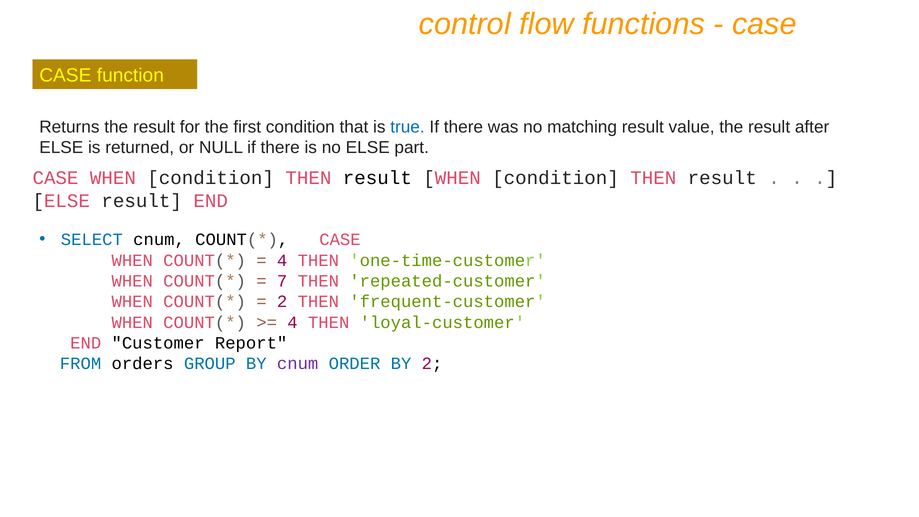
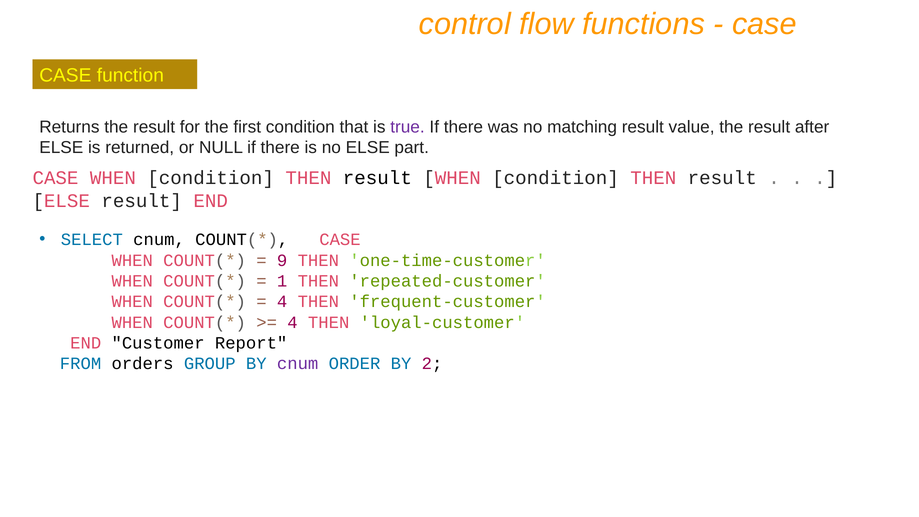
true colour: blue -> purple
4 at (282, 260): 4 -> 9
7: 7 -> 1
2 at (282, 302): 2 -> 4
